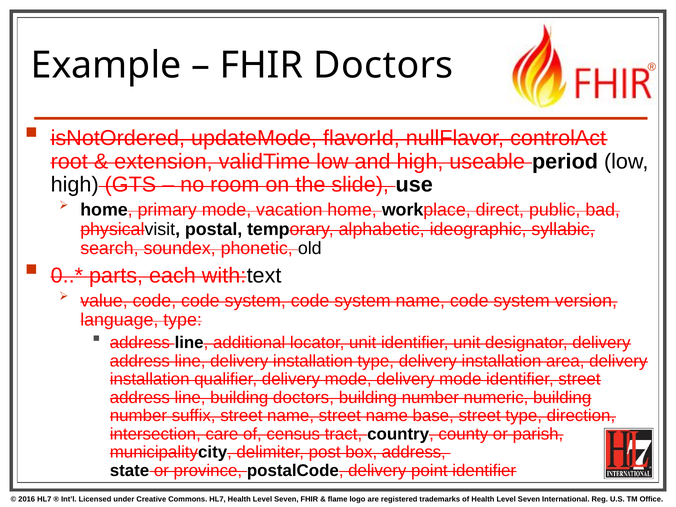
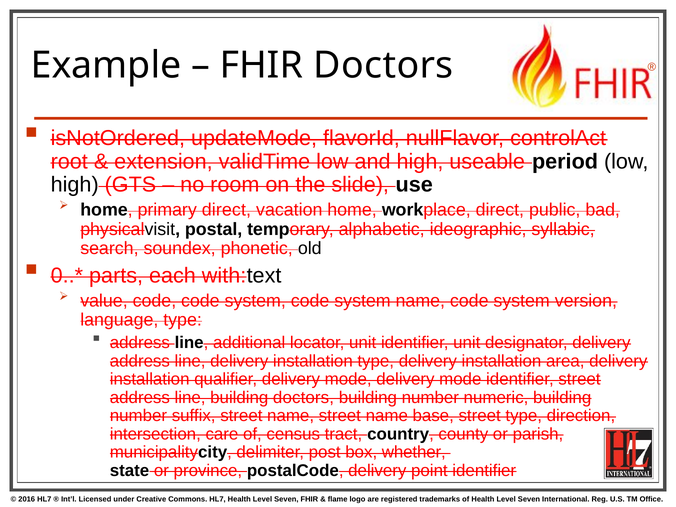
primary mode: mode -> direct
box address: address -> whether
